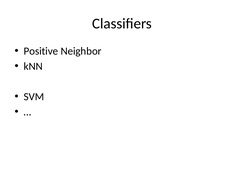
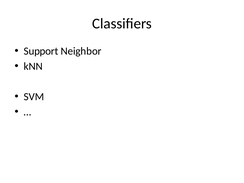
Positive: Positive -> Support
